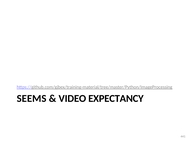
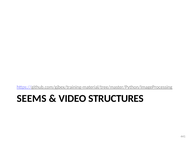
EXPECTANCY: EXPECTANCY -> STRUCTURES
